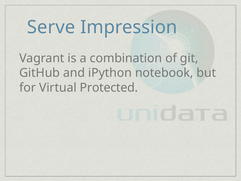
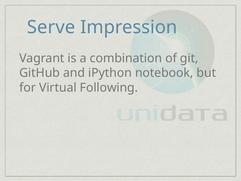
Protected: Protected -> Following
